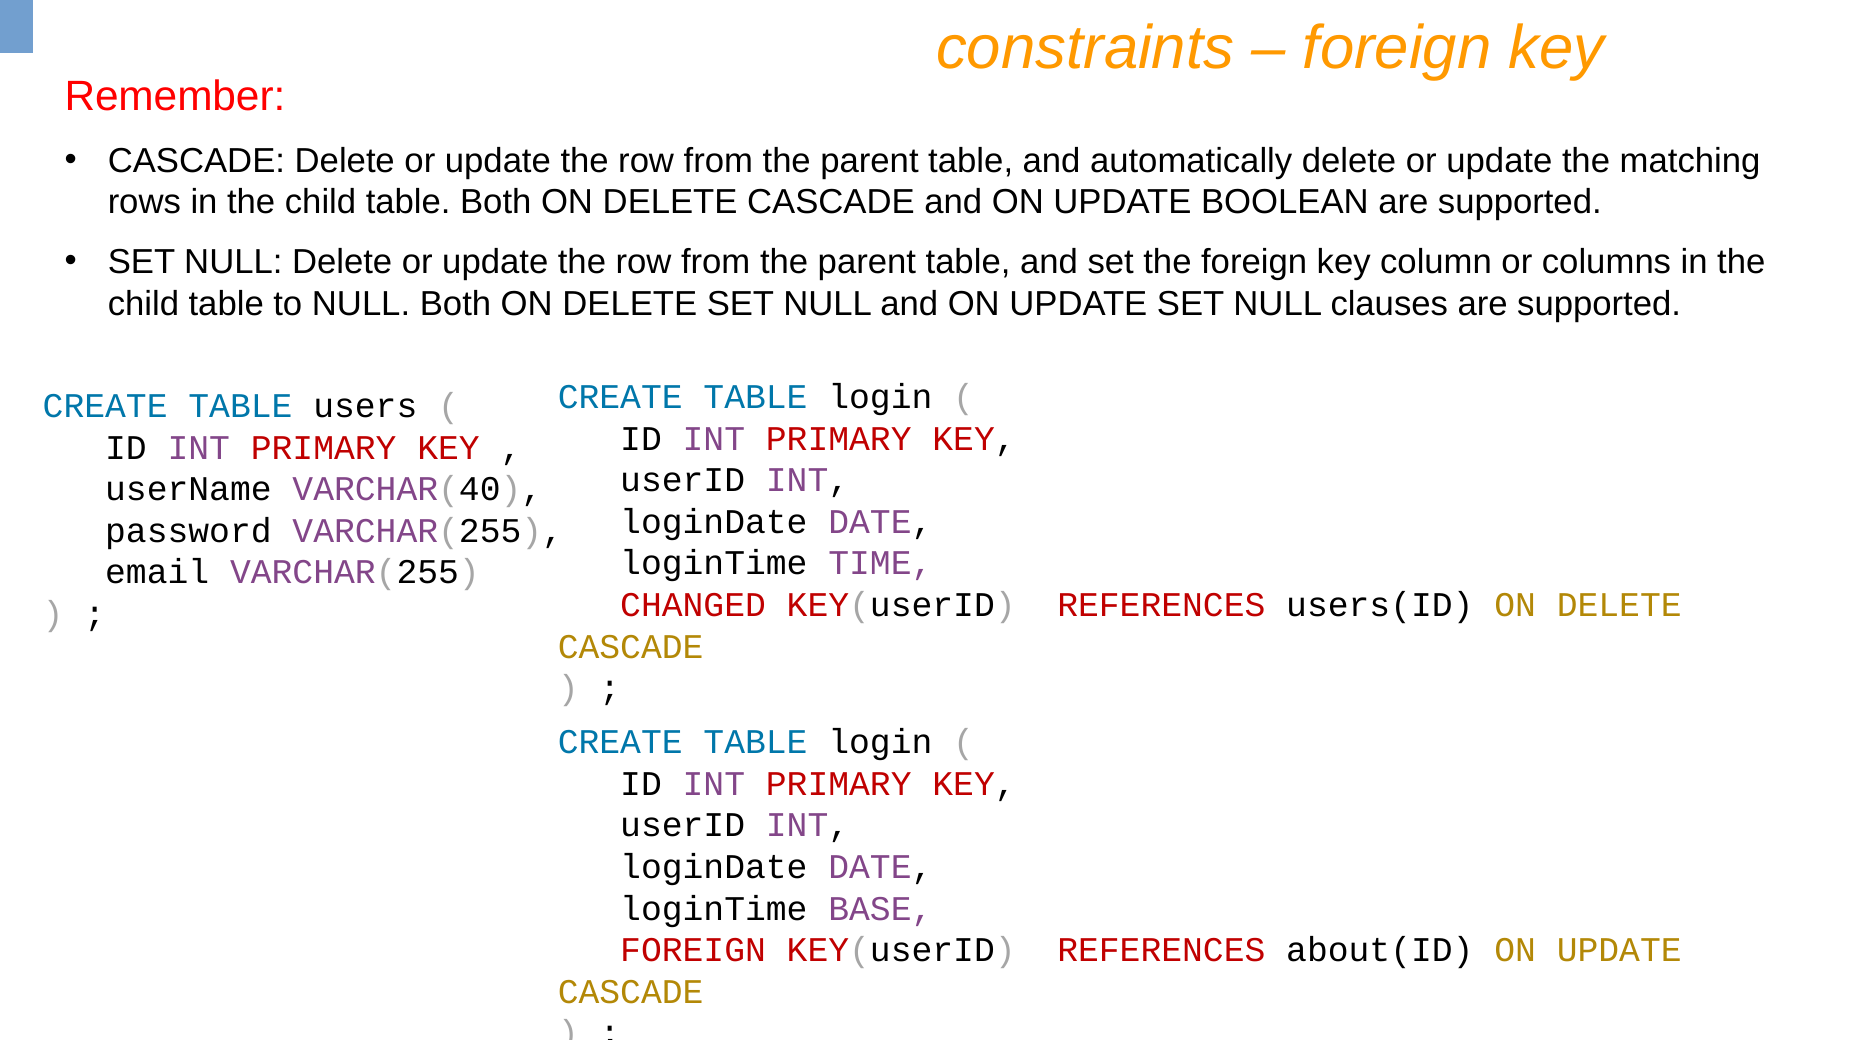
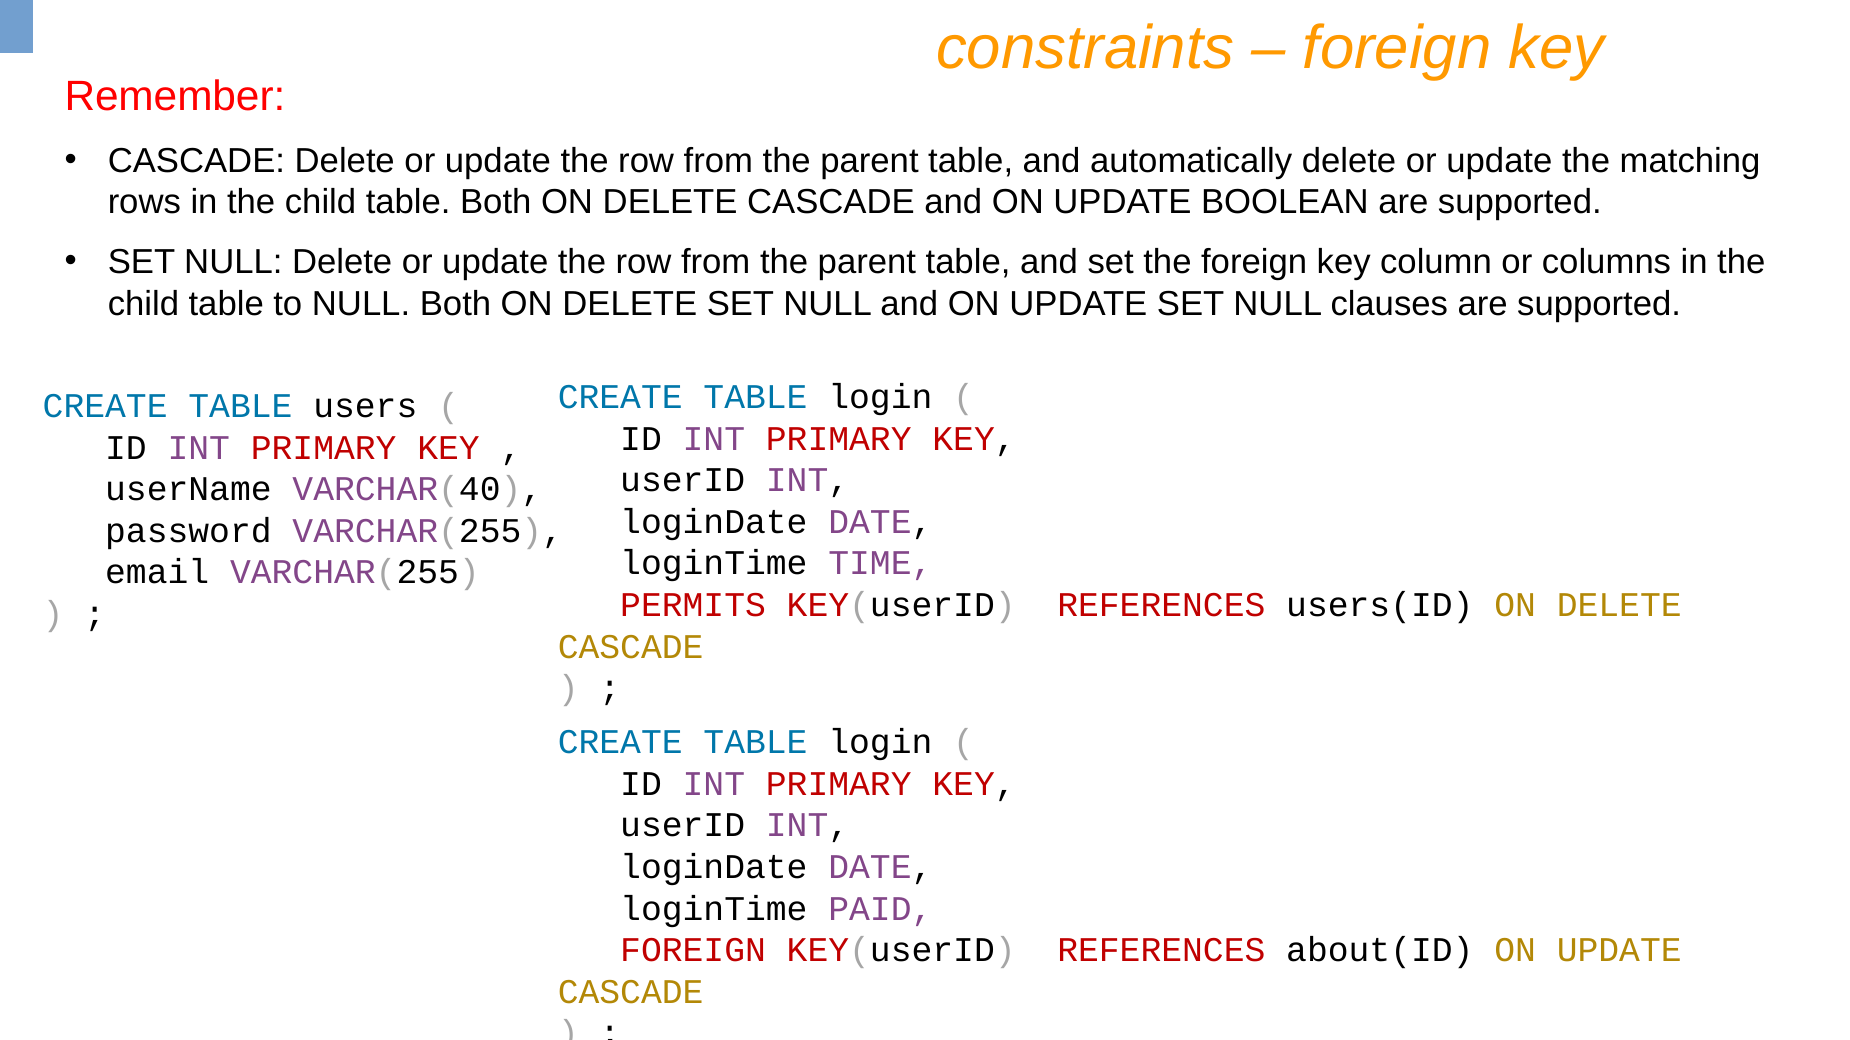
CHANGED: CHANGED -> PERMITS
BASE: BASE -> PAID
